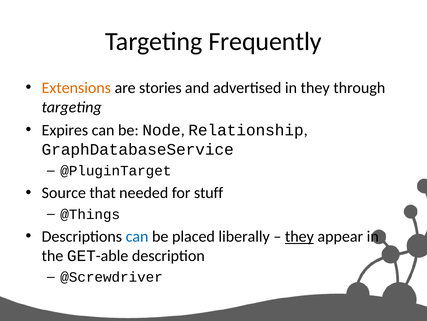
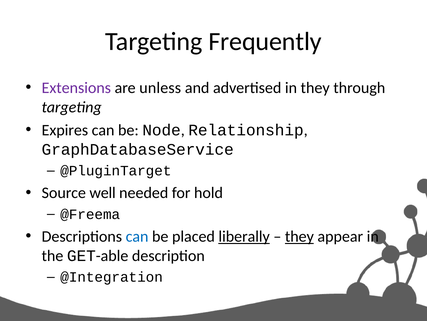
Extensions colour: orange -> purple
stories: stories -> unless
that: that -> well
stuff: stuff -> hold
@Things: @Things -> @Freema
liberally underline: none -> present
@Screwdriver: @Screwdriver -> @Integration
